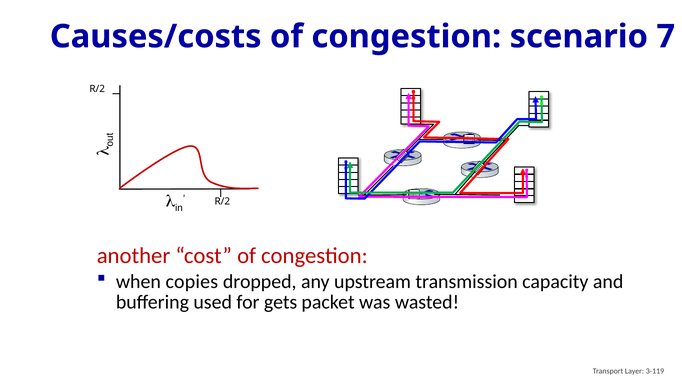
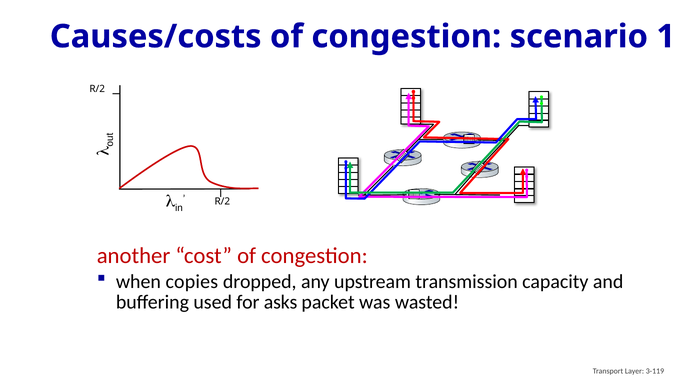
7: 7 -> 1
gets: gets -> asks
